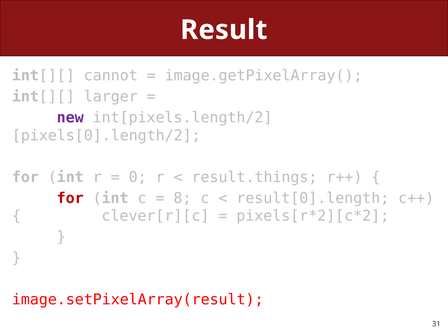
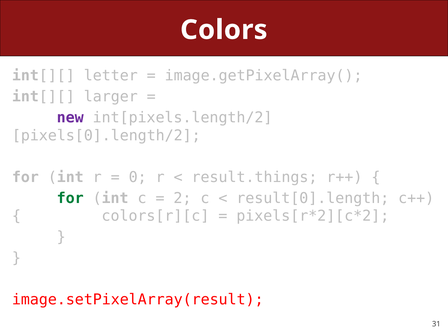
Result: Result -> Colors
cannot: cannot -> letter
for at (70, 198) colour: red -> green
8: 8 -> 2
clever[r][c: clever[r][c -> colors[r][c
